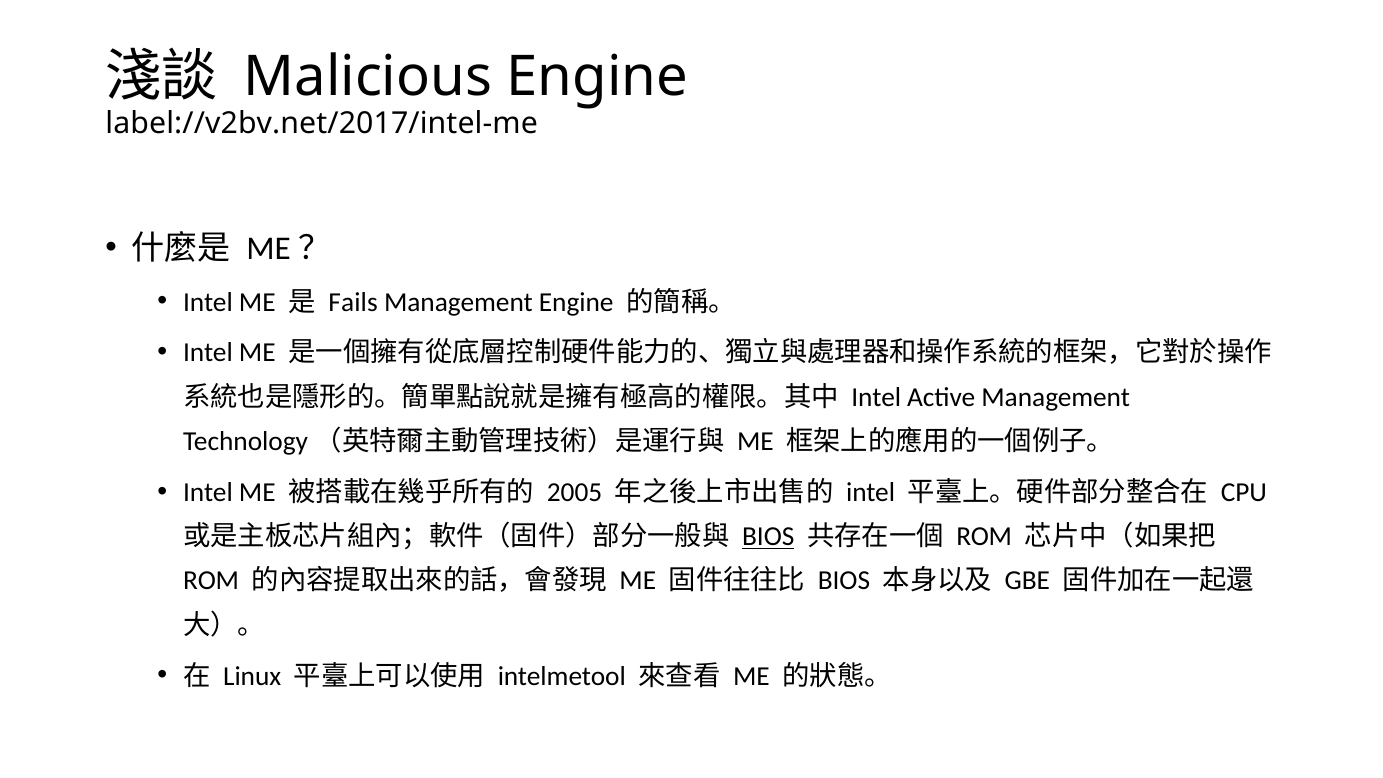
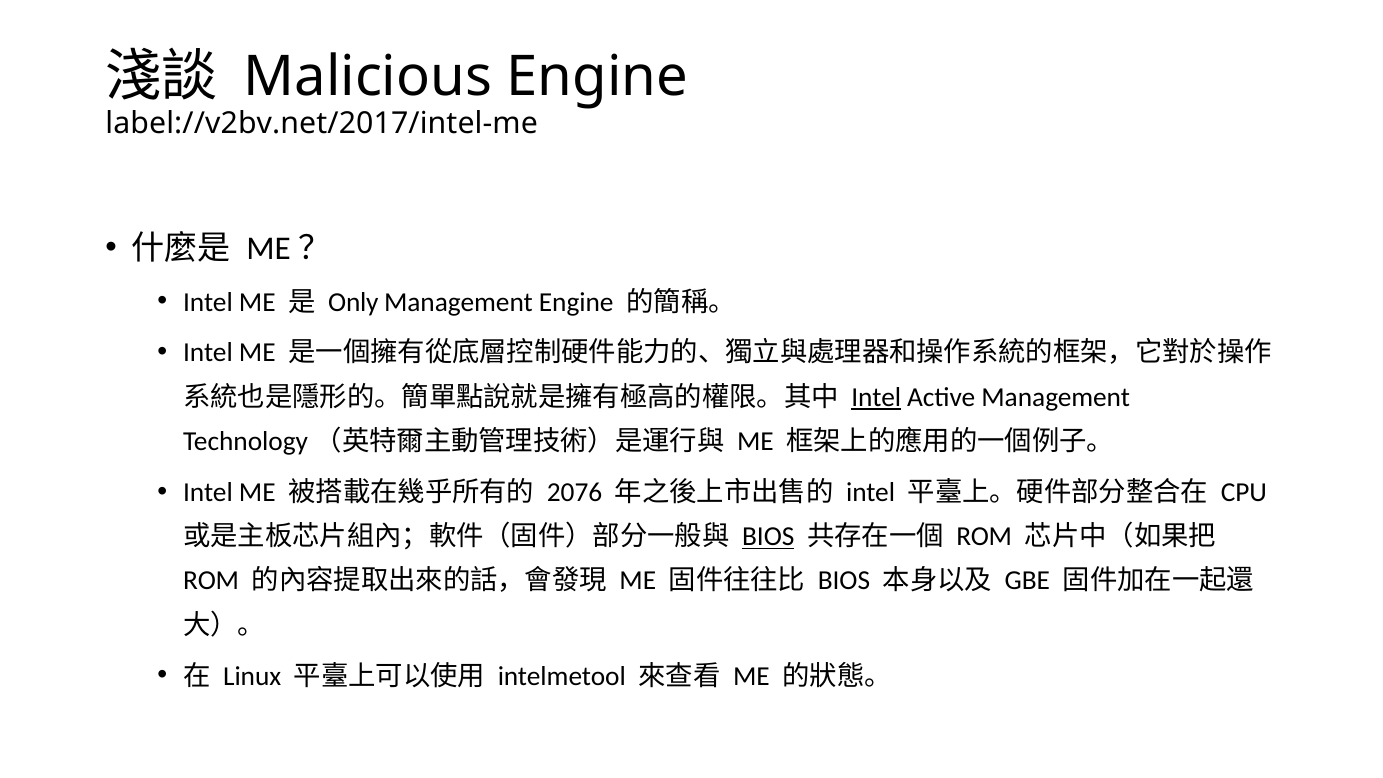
Fails: Fails -> Only
Intel at (876, 397) underline: none -> present
2005: 2005 -> 2076
